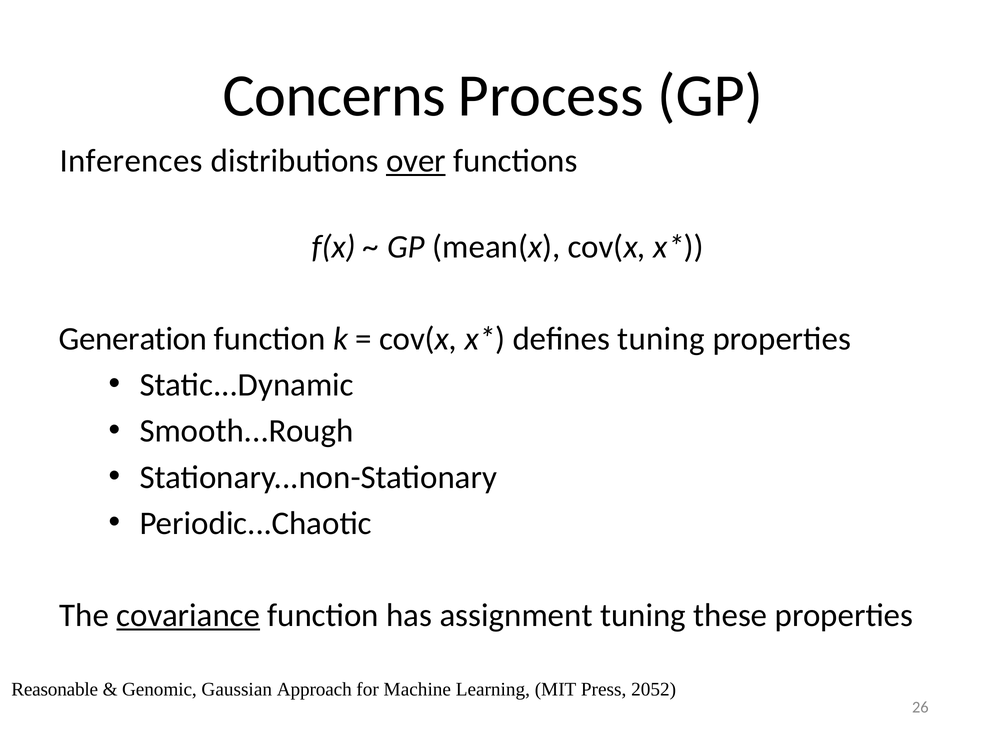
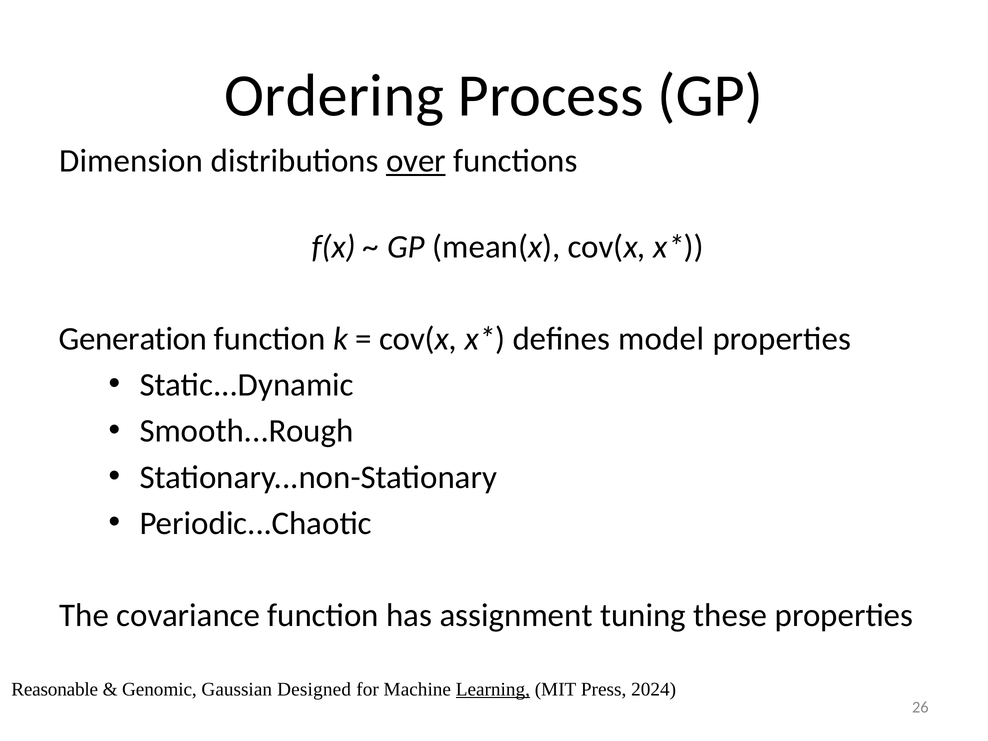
Concerns: Concerns -> Ordering
Inferences: Inferences -> Dimension
defines tuning: tuning -> model
covariance underline: present -> none
Approach: Approach -> Designed
Learning underline: none -> present
2052: 2052 -> 2024
